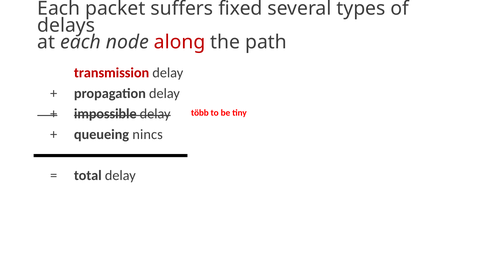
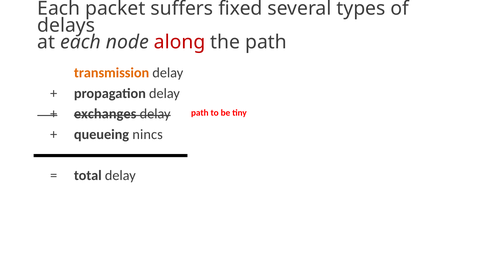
transmission colour: red -> orange
impossible: impossible -> exchanges
több at (200, 113): több -> path
